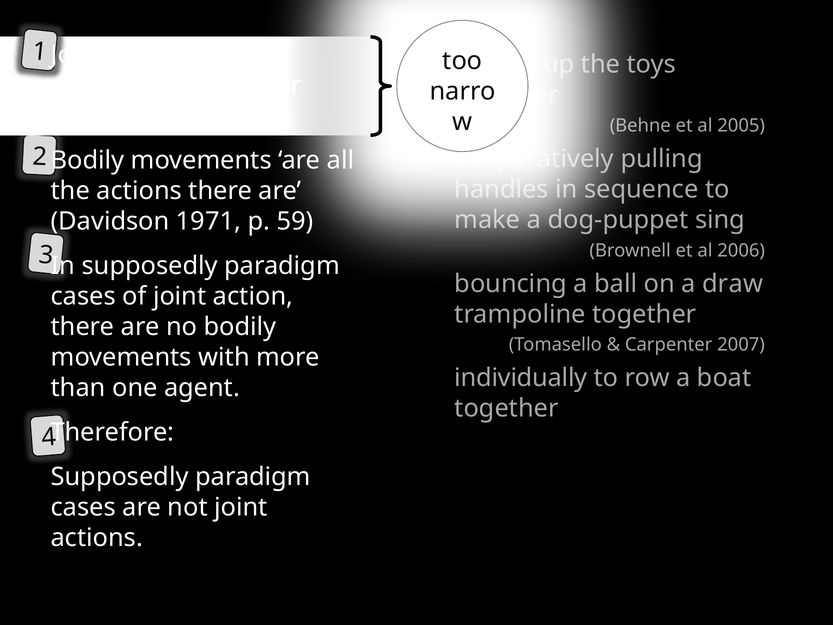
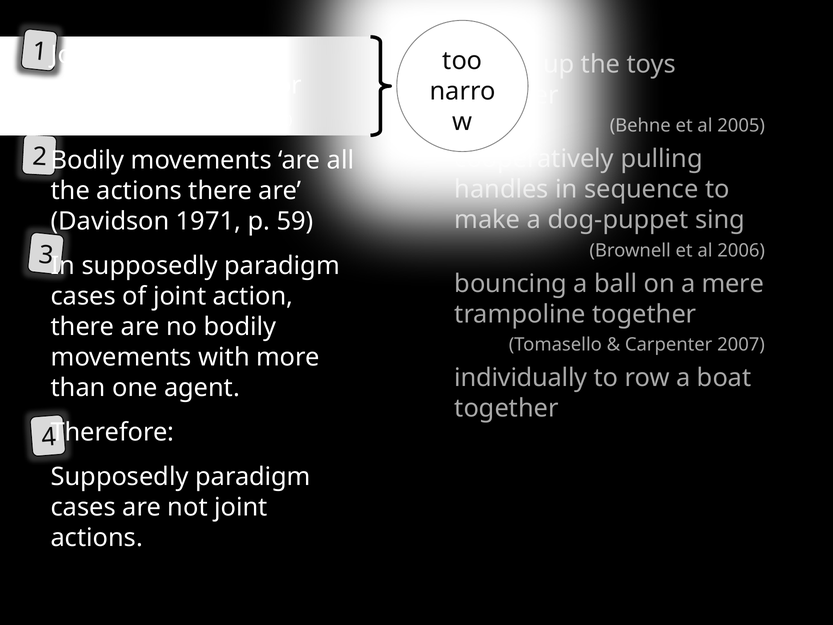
draw: draw -> mere
